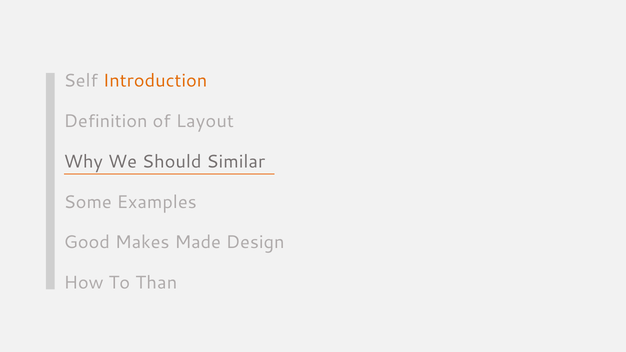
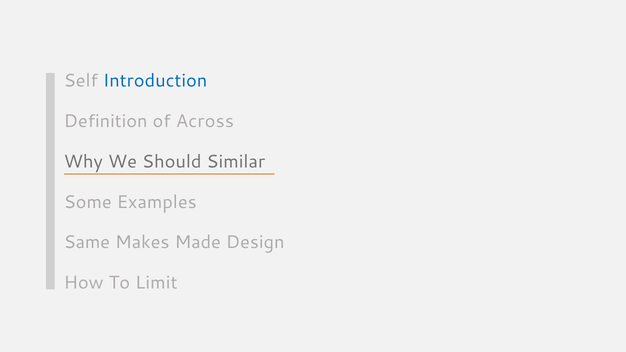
Introduction colour: orange -> blue
Layout: Layout -> Across
Good: Good -> Same
Than: Than -> Limit
